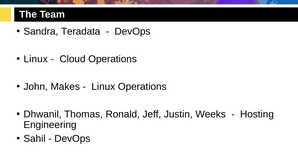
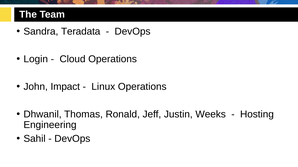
Linux at (36, 59): Linux -> Login
Makes: Makes -> Impact
